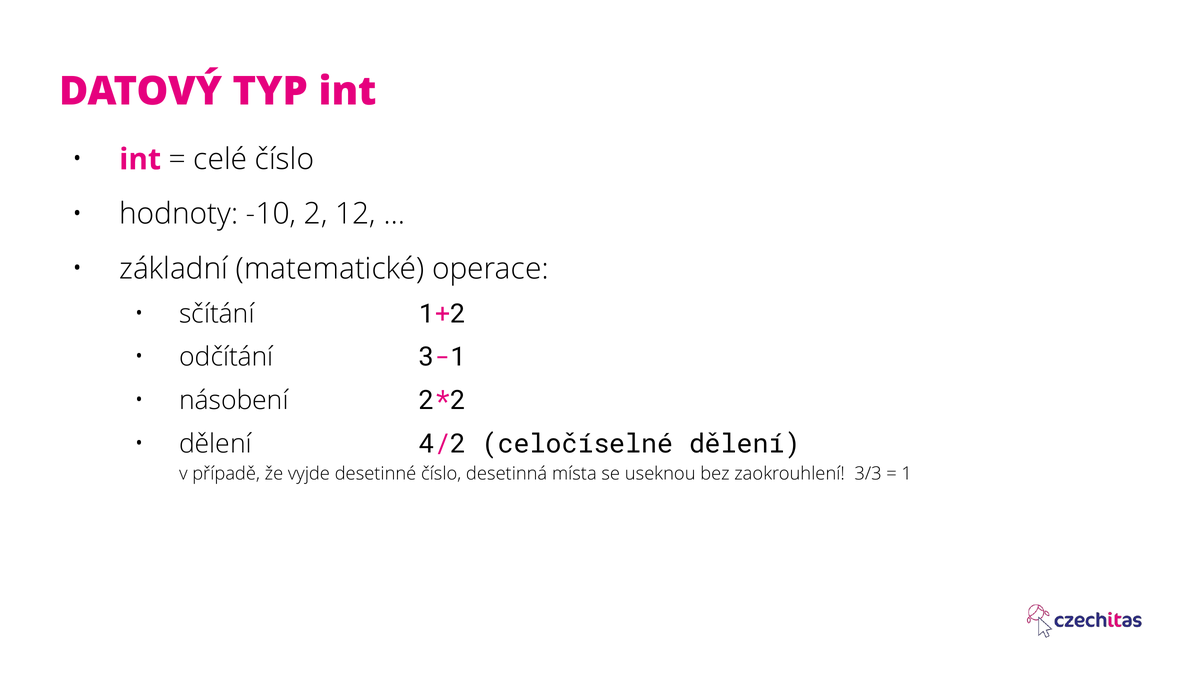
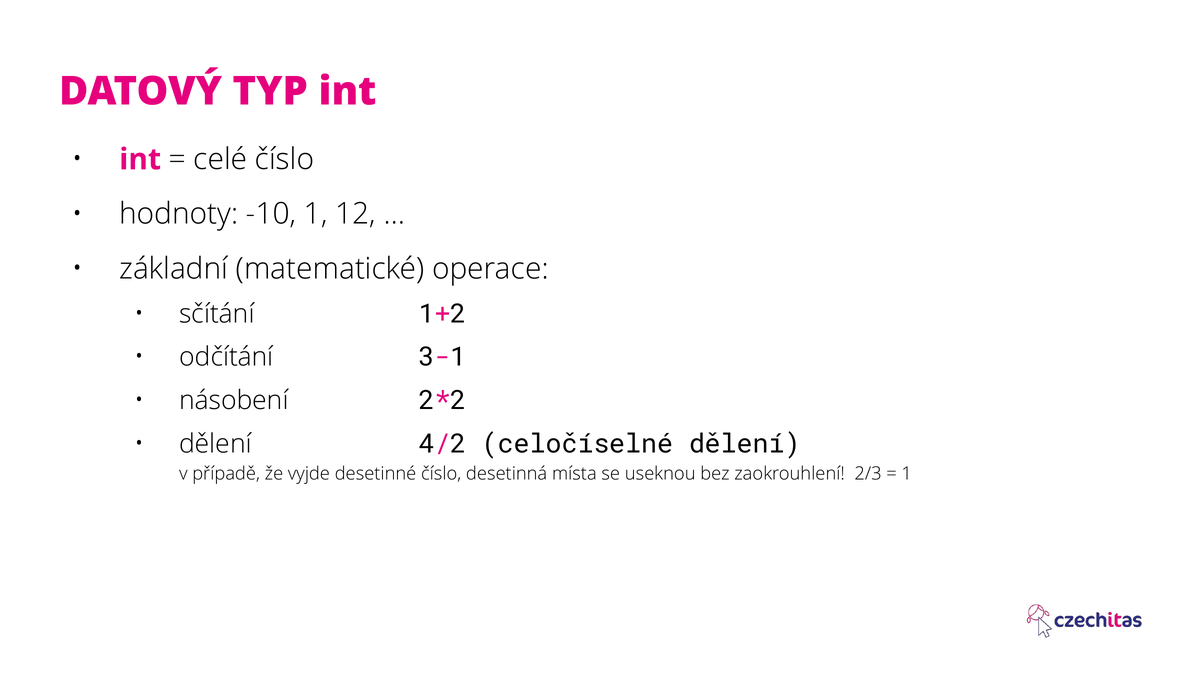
-10 2: 2 -> 1
3/3: 3/3 -> 2/3
